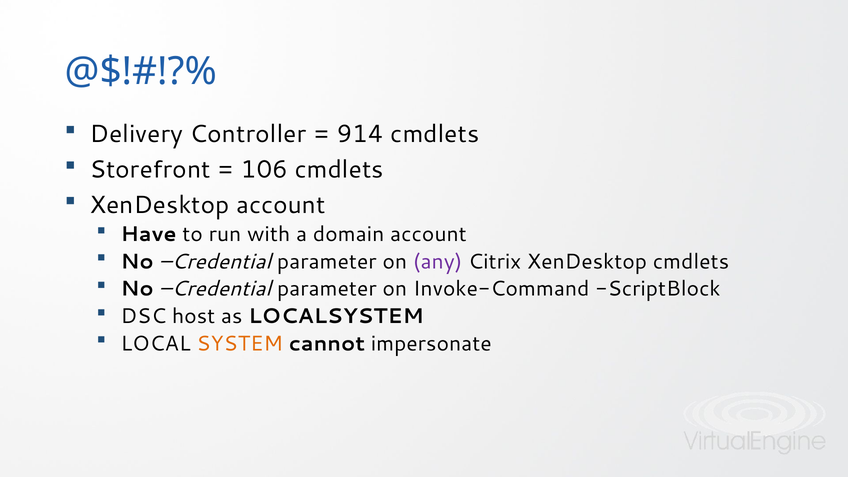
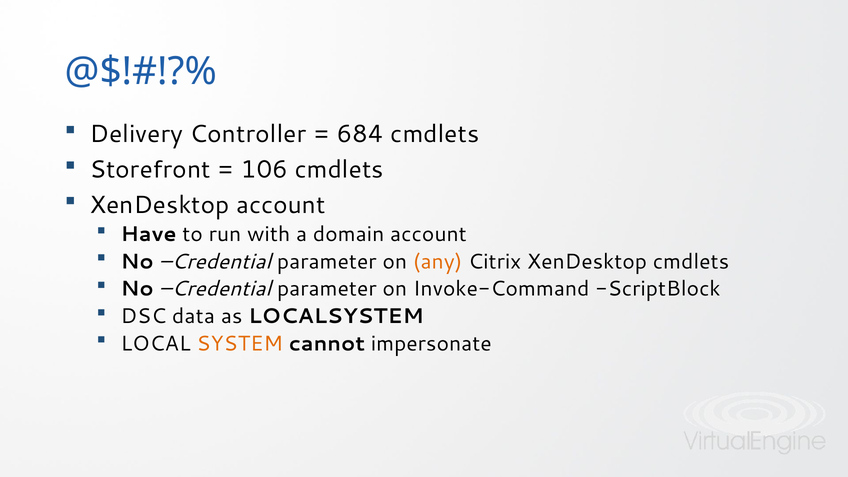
914: 914 -> 684
any colour: purple -> orange
host: host -> data
